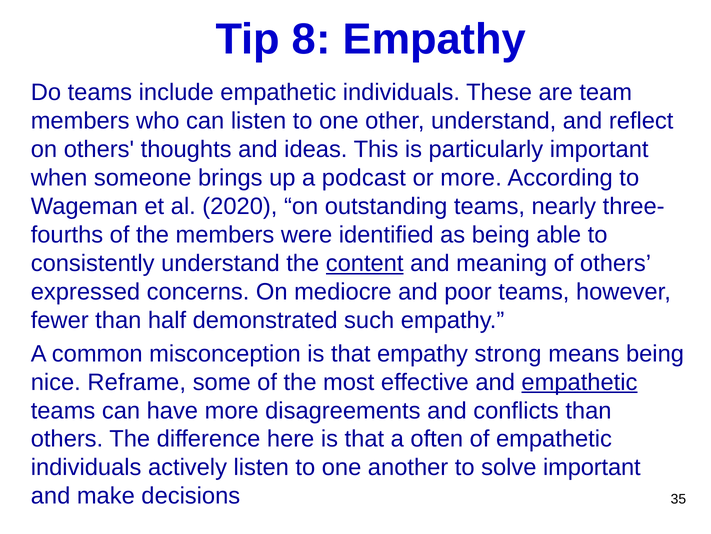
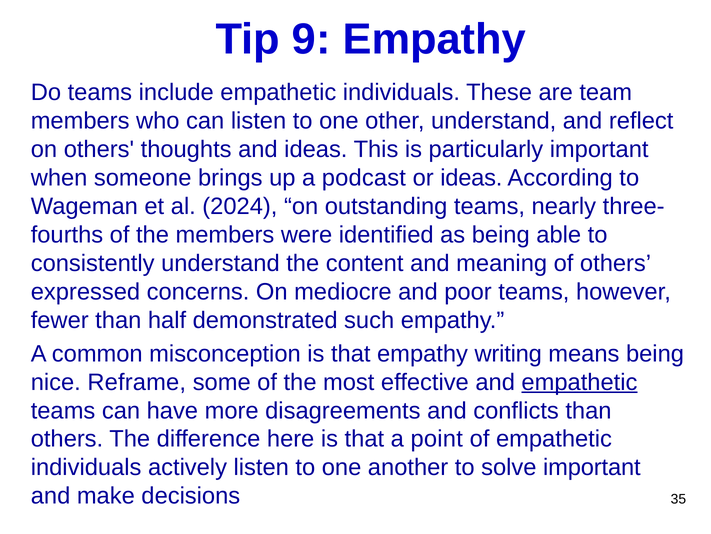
8: 8 -> 9
or more: more -> ideas
2020: 2020 -> 2024
content underline: present -> none
strong: strong -> writing
often: often -> point
